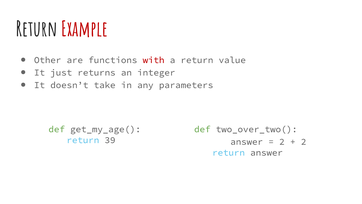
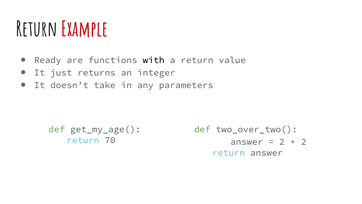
Other: Other -> Ready
with colour: red -> black
39: 39 -> 70
